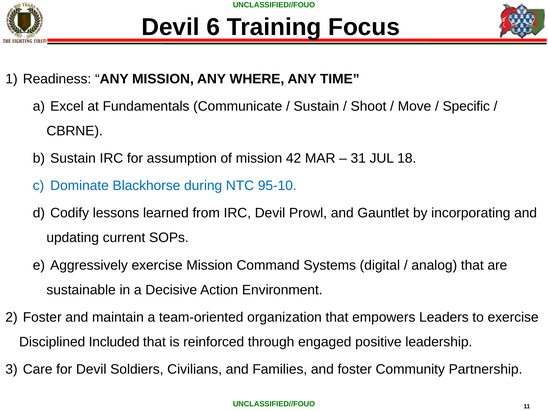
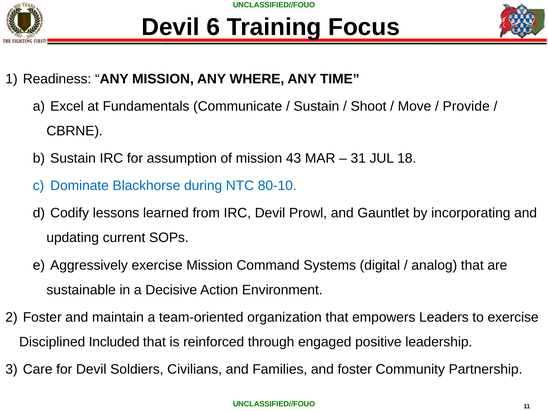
Specific: Specific -> Provide
42: 42 -> 43
95-10: 95-10 -> 80-10
